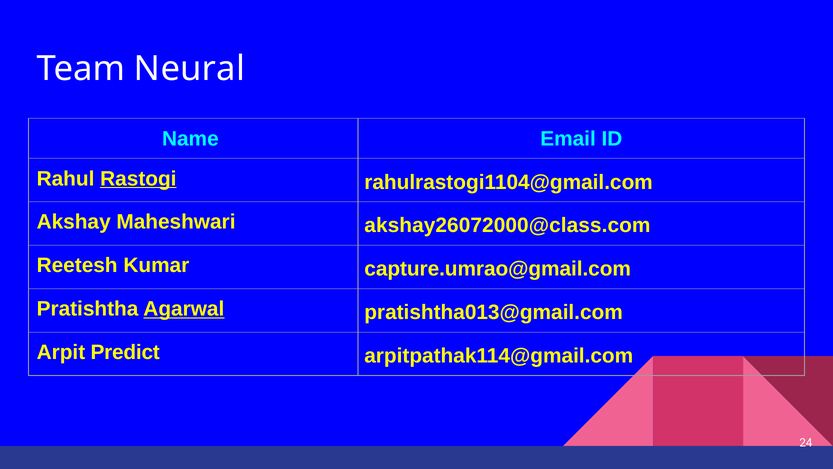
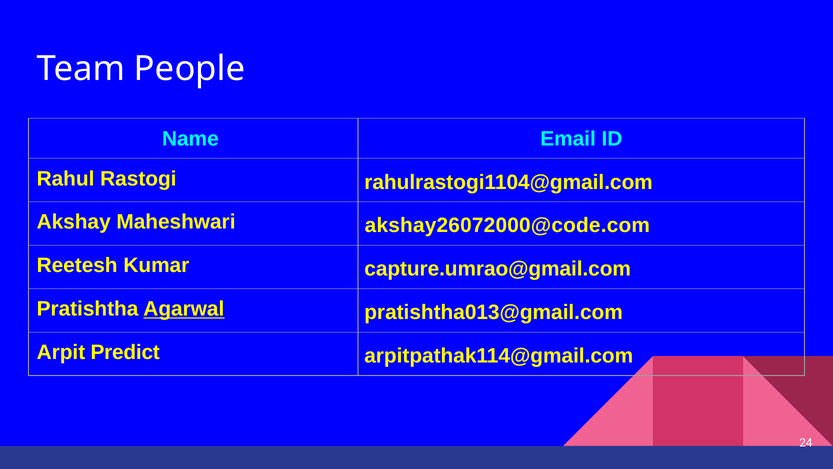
Neural: Neural -> People
Rastogi underline: present -> none
akshay26072000@class.com: akshay26072000@class.com -> akshay26072000@code.com
